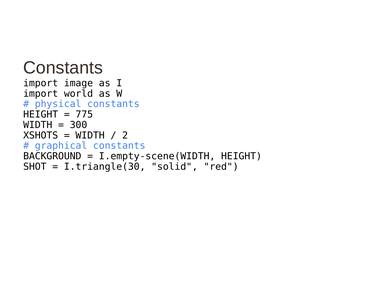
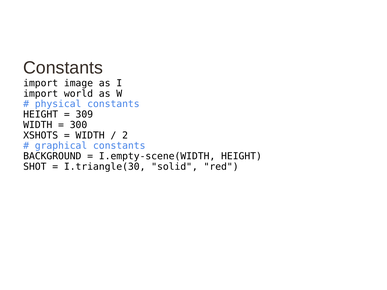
775: 775 -> 309
